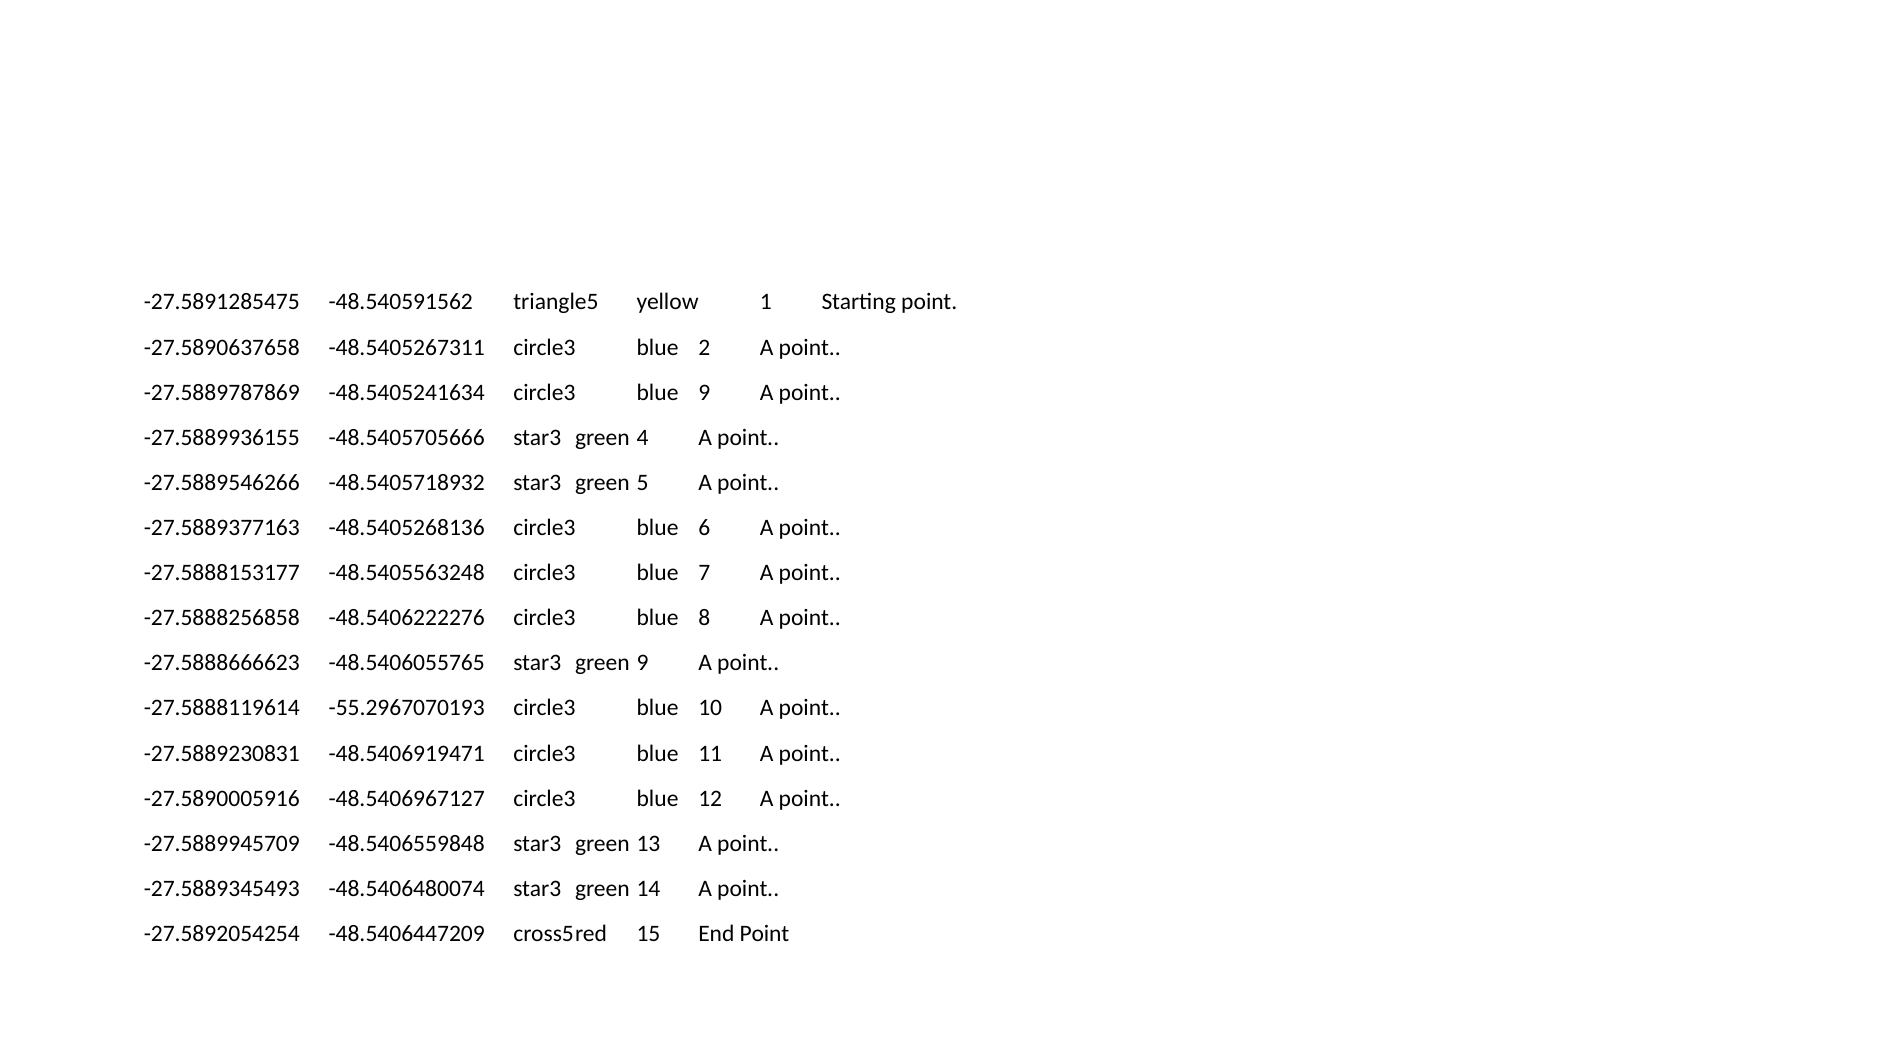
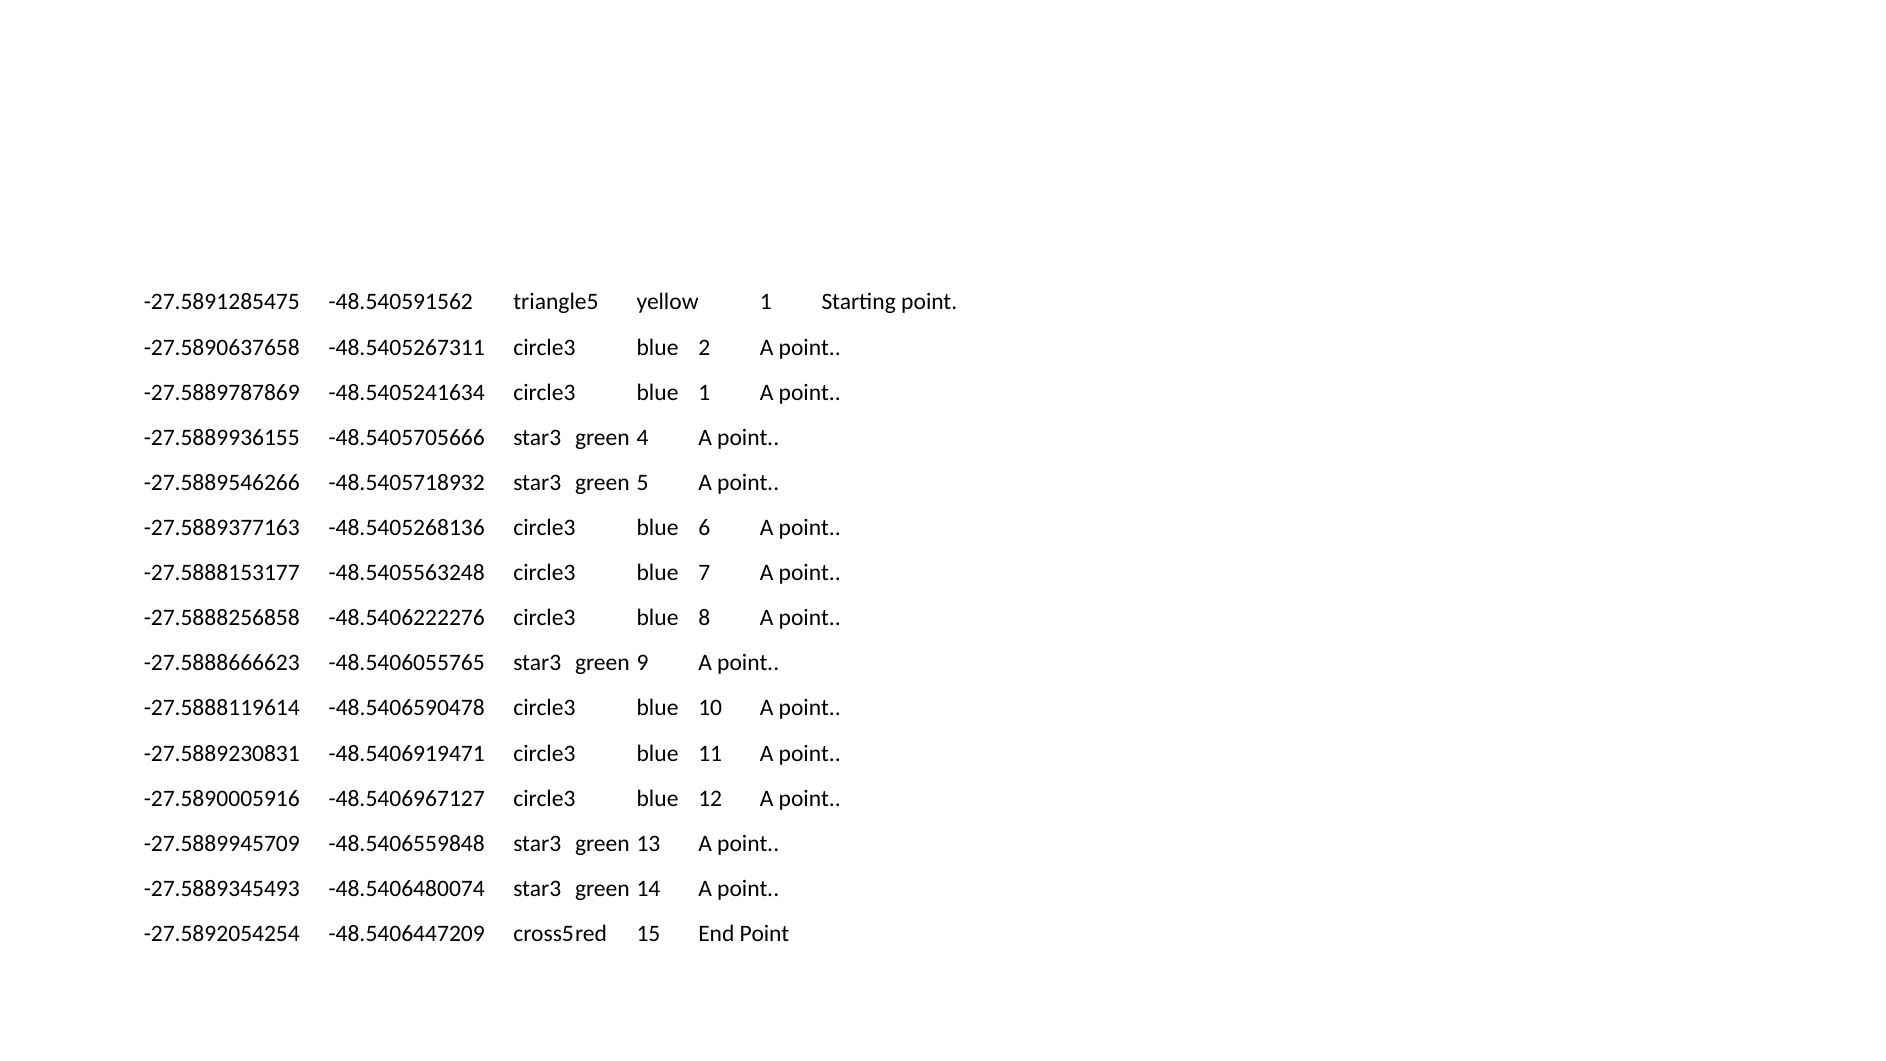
blue 9: 9 -> 1
-55.2967070193: -55.2967070193 -> -48.5406590478
